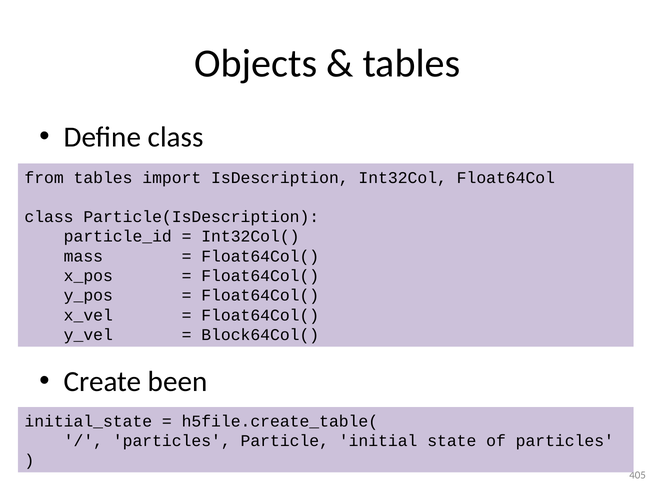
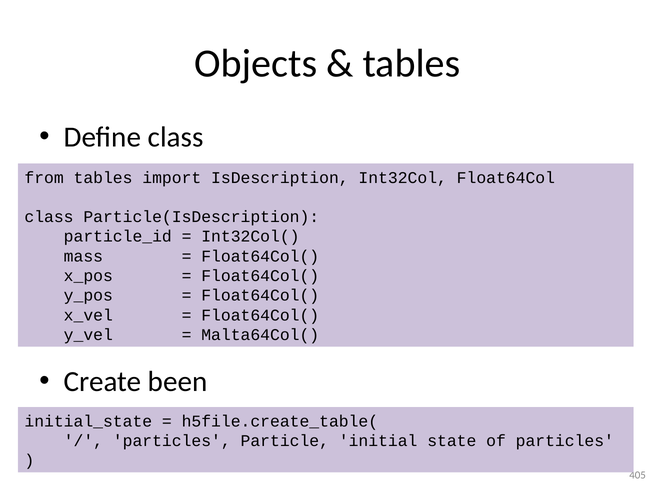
Block64Col(: Block64Col( -> Malta64Col(
